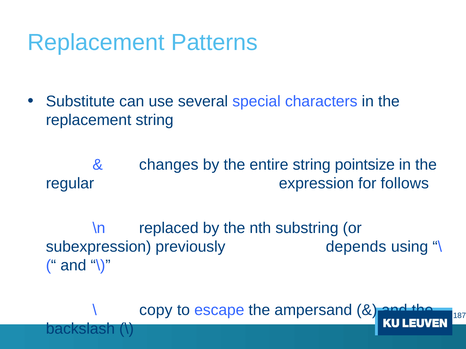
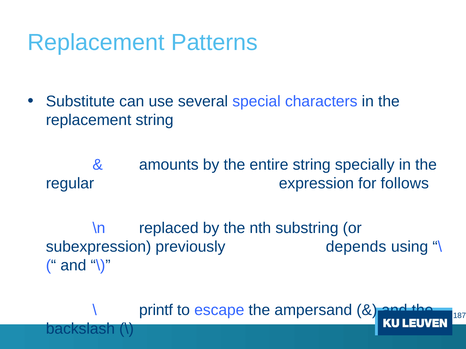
changes: changes -> amounts
pointsize: pointsize -> specially
copy: copy -> printf
